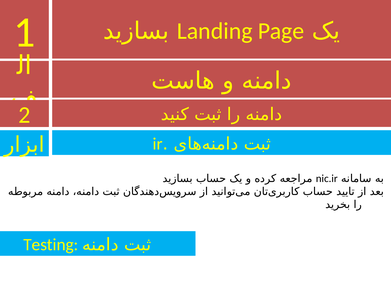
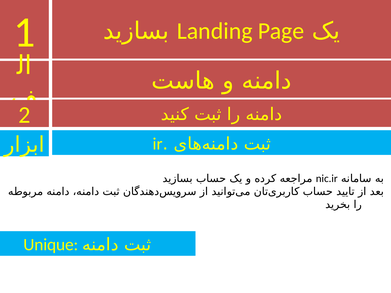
Testing: Testing -> Unique
